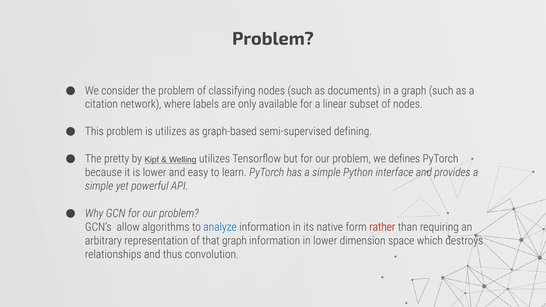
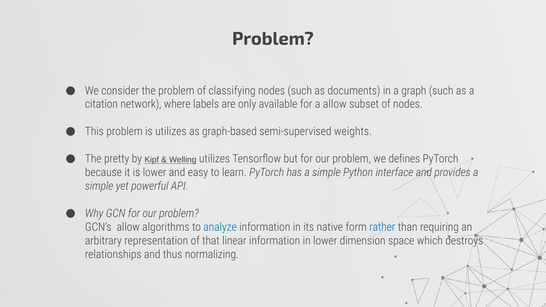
a linear: linear -> allow
defining: defining -> weights
rather colour: red -> blue
that graph: graph -> linear
convolution: convolution -> normalizing
